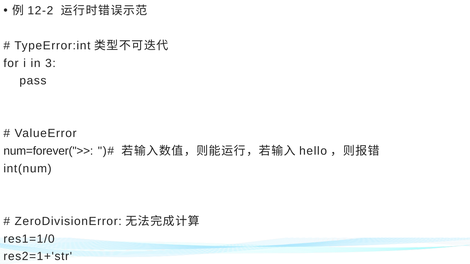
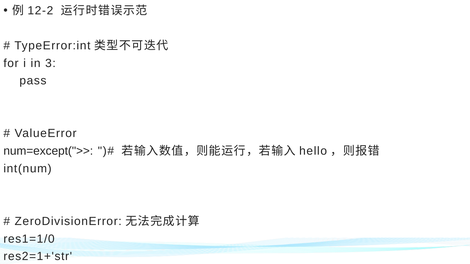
num=forever(">>: num=forever(">> -> num=except(">>
